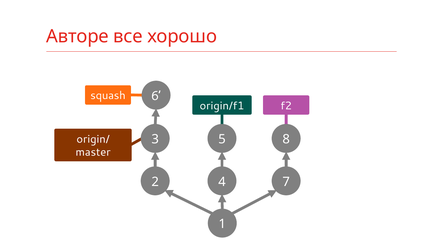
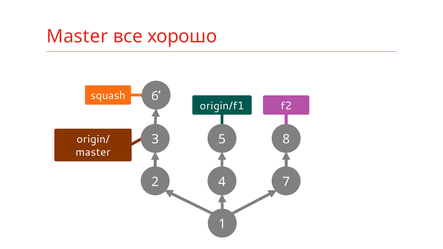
Авторе at (77, 36): Авторе -> Master
